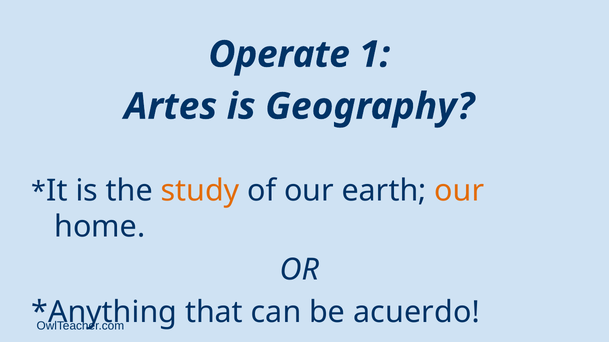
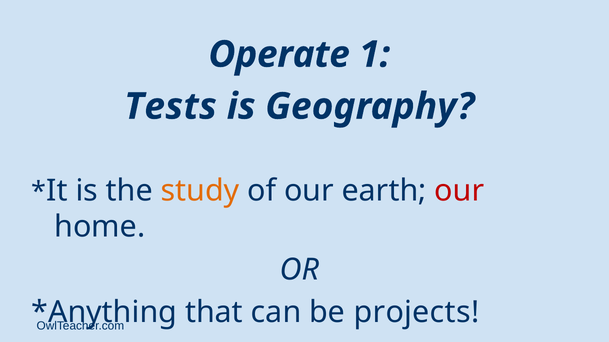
Artes: Artes -> Tests
our at (459, 191) colour: orange -> red
acuerdo: acuerdo -> projects
